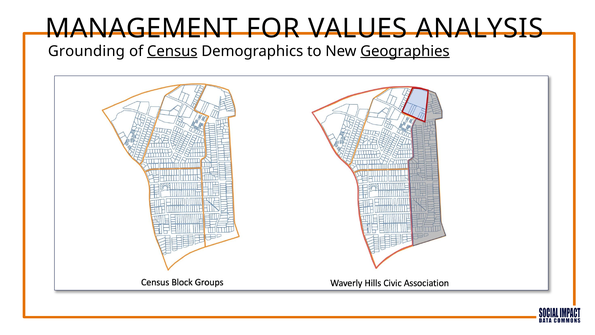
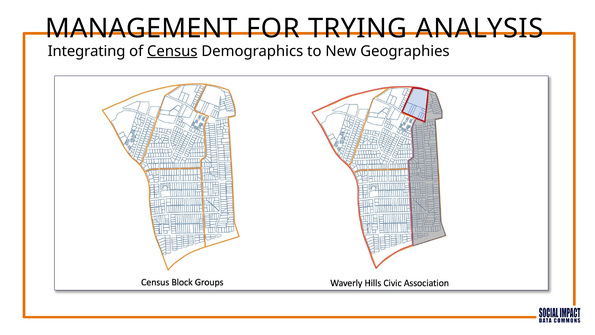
VALUES: VALUES -> TRYING
Grounding: Grounding -> Integrating
Geographies underline: present -> none
